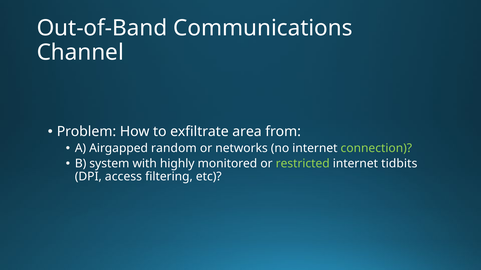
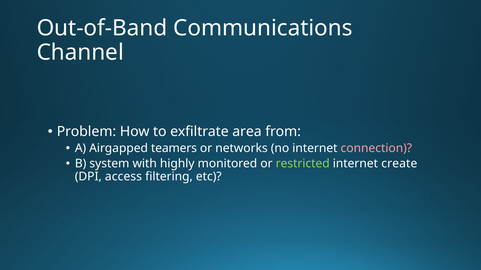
random: random -> teamers
connection colour: light green -> pink
tidbits: tidbits -> create
